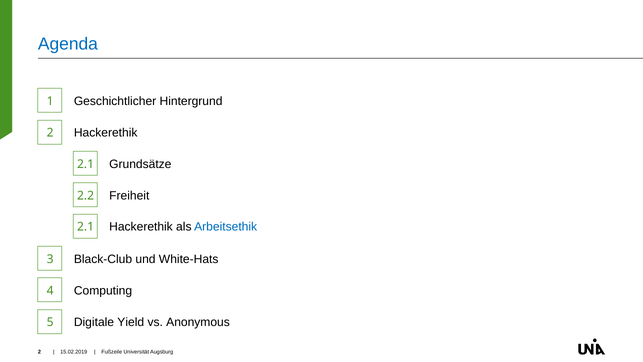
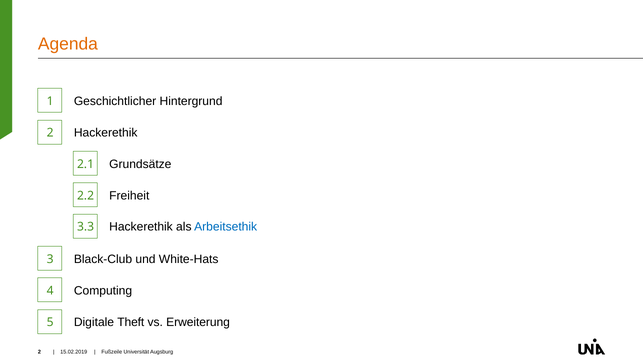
Agenda colour: blue -> orange
2.1 at (86, 227): 2.1 -> 3.3
Yield: Yield -> Theft
Anonymous: Anonymous -> Erweiterung
